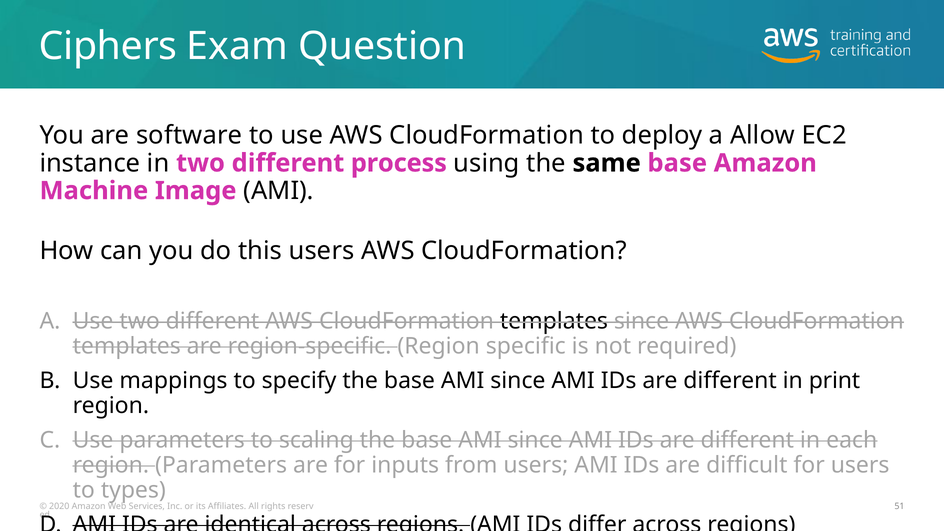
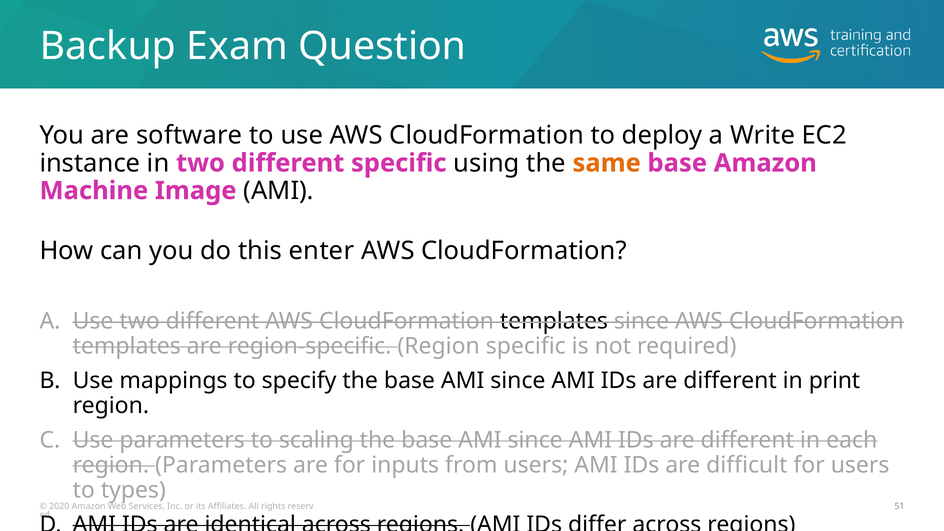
Ciphers: Ciphers -> Backup
Allow: Allow -> Write
different process: process -> specific
same colour: black -> orange
this users: users -> enter
